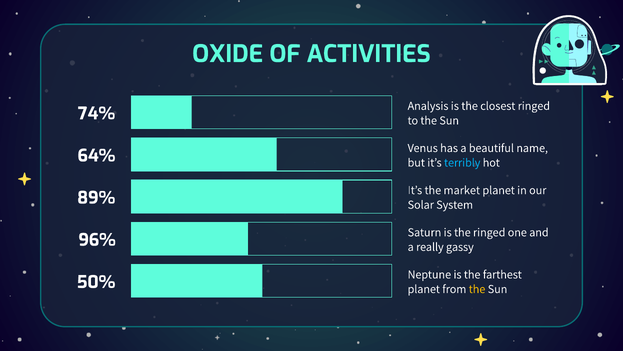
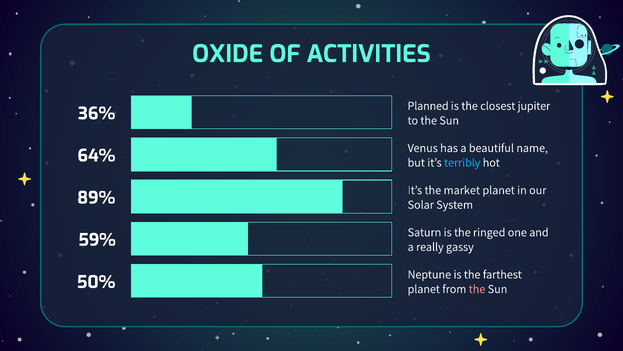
Analysis: Analysis -> Planned
closest ringed: ringed -> jupiter
74%: 74% -> 36%
96%: 96% -> 59%
the at (477, 289) colour: yellow -> pink
